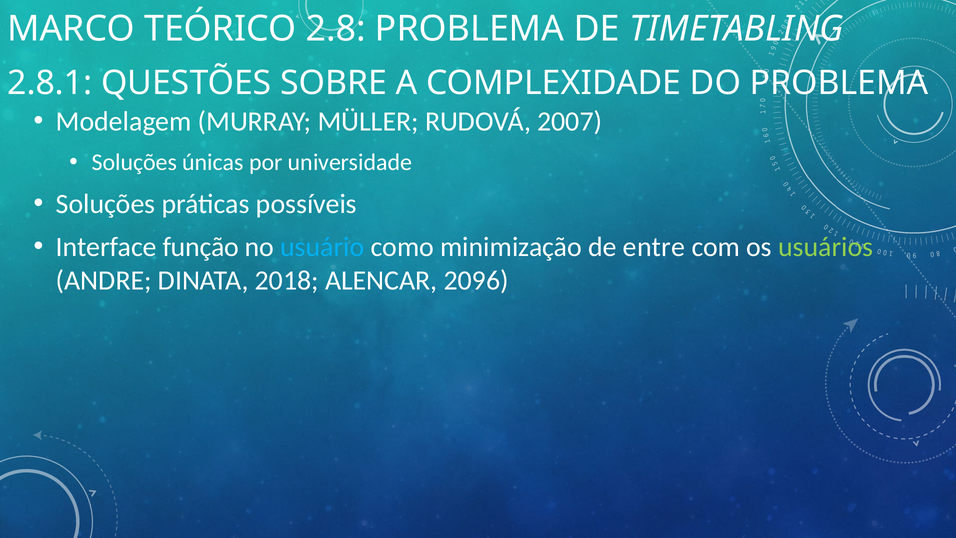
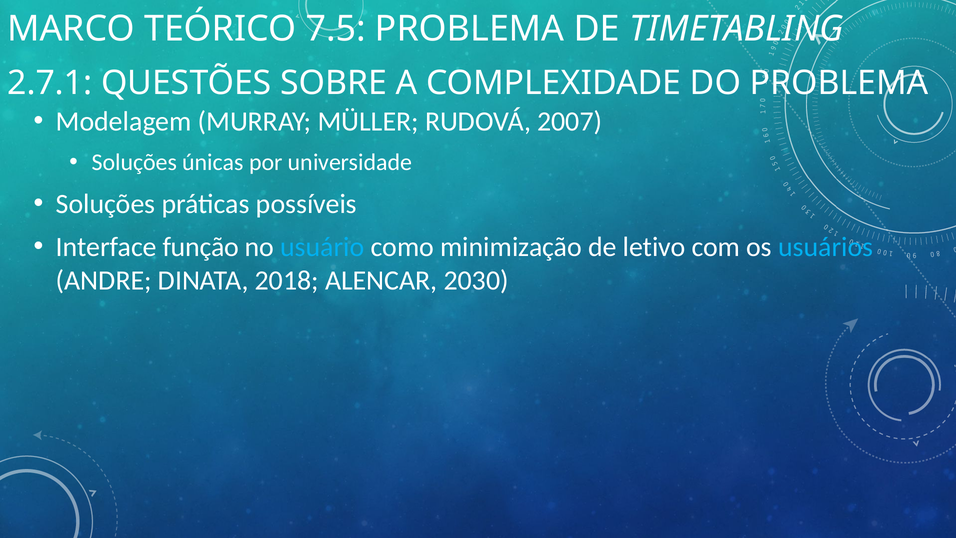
2.8: 2.8 -> 7.5
2.8.1: 2.8.1 -> 2.7.1
entre: entre -> letivo
usuários colour: light green -> light blue
2096: 2096 -> 2030
